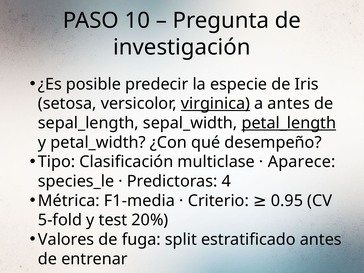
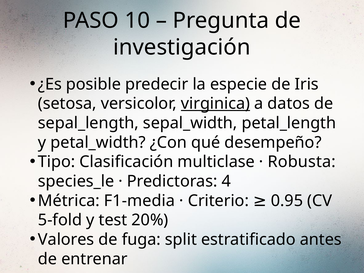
a antes: antes -> datos
petal_length underline: present -> none
Aparece: Aparece -> Robusta
